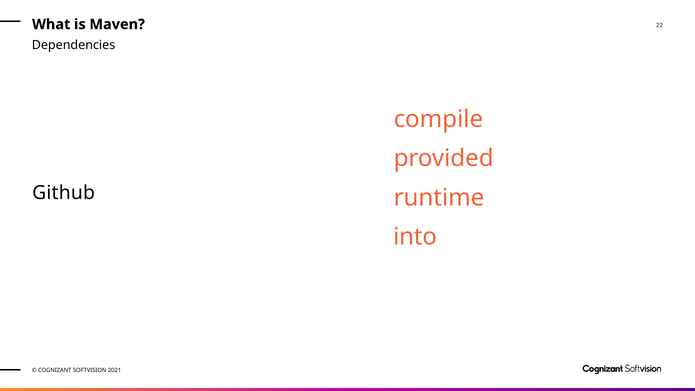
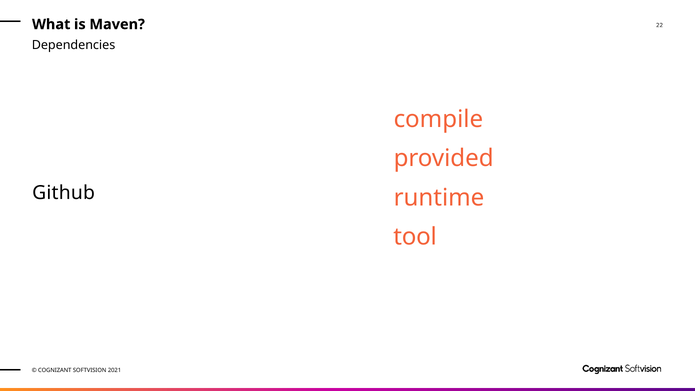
into: into -> tool
